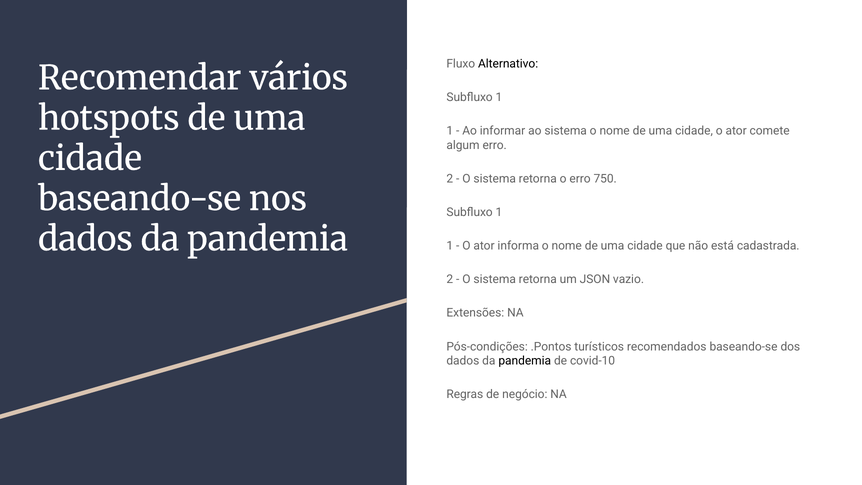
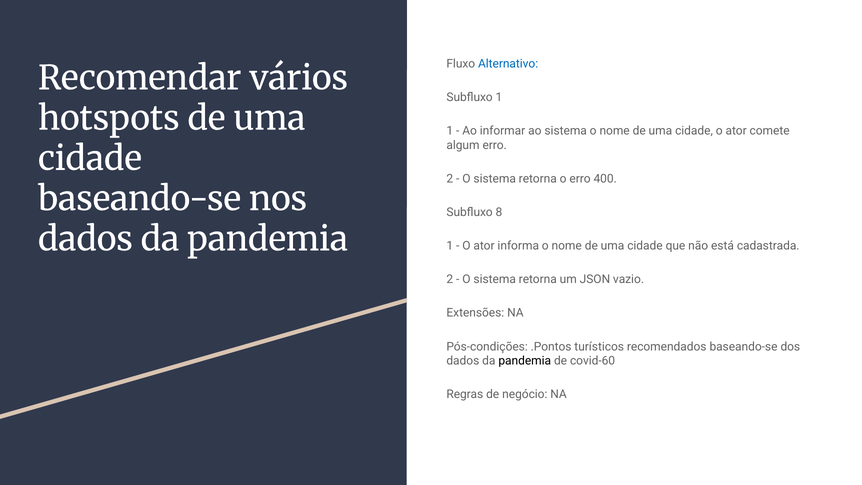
Alternativo colour: black -> blue
750: 750 -> 400
1 at (499, 212): 1 -> 8
covid-10: covid-10 -> covid-60
